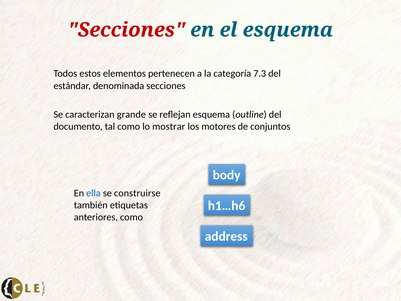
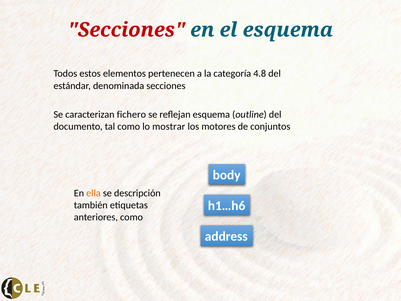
7.3: 7.3 -> 4.8
grande: grande -> fichero
ella colour: blue -> orange
construirse: construirse -> descripción
